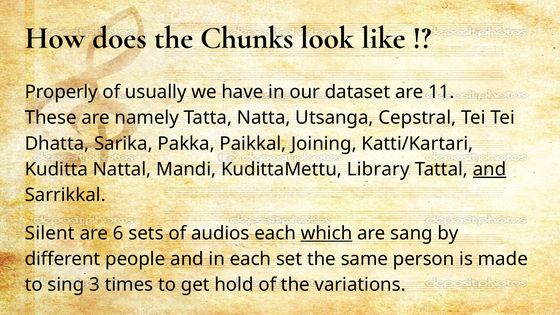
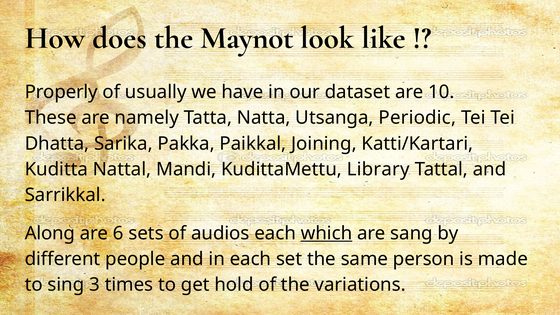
Chunks: Chunks -> Maynot
11: 11 -> 10
Cepstral: Cepstral -> Periodic
and at (490, 169) underline: present -> none
Silent: Silent -> Along
